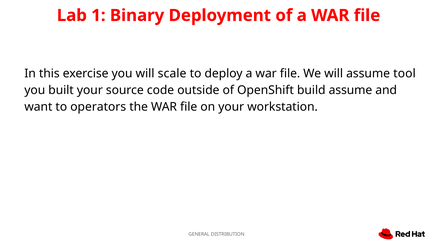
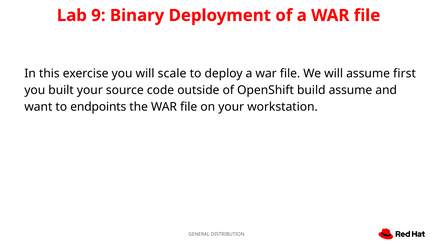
1: 1 -> 9
tool: tool -> first
operators: operators -> endpoints
